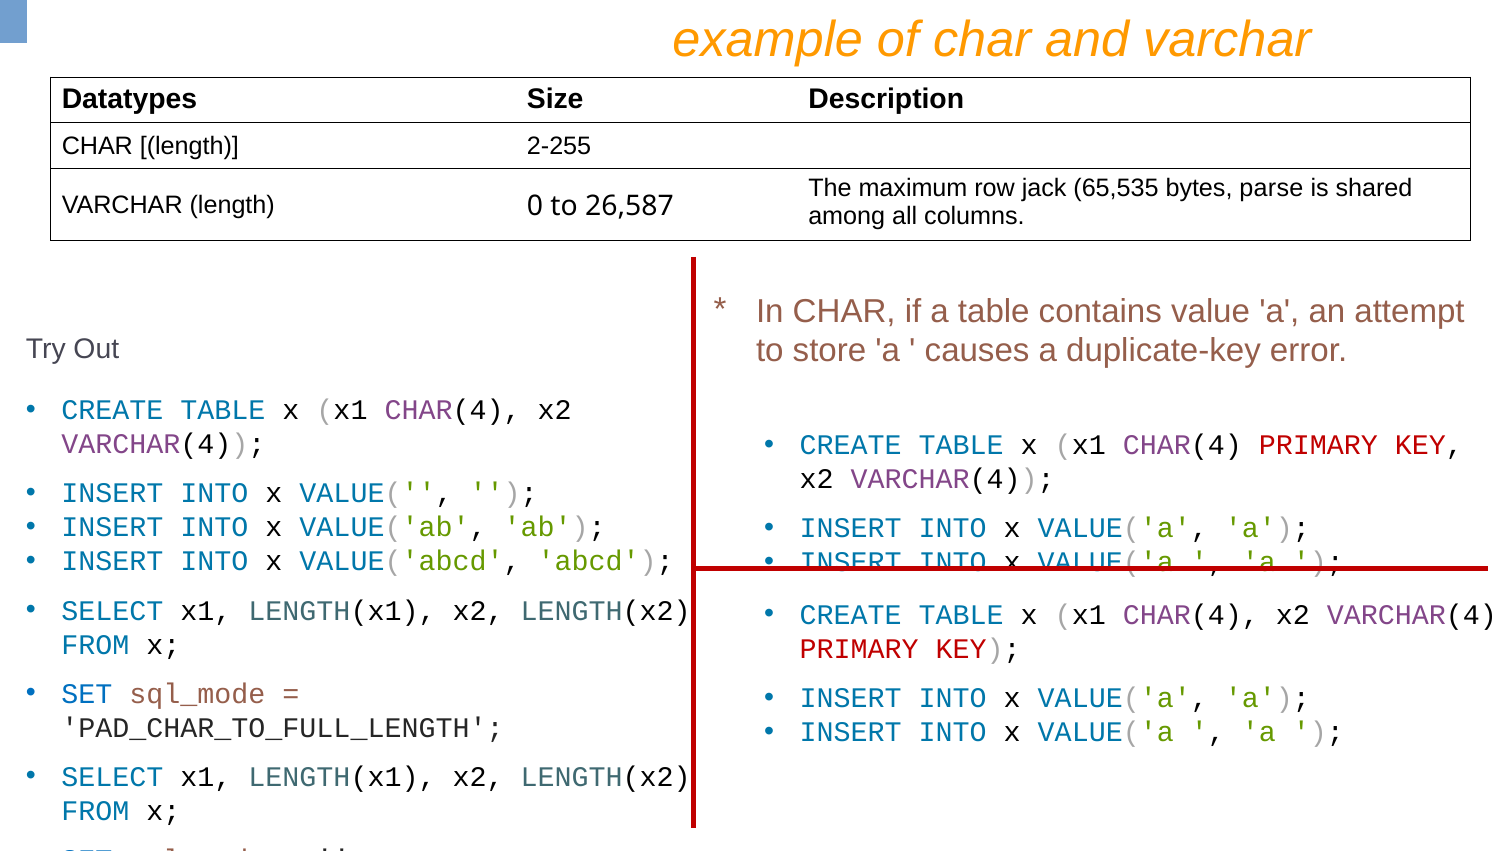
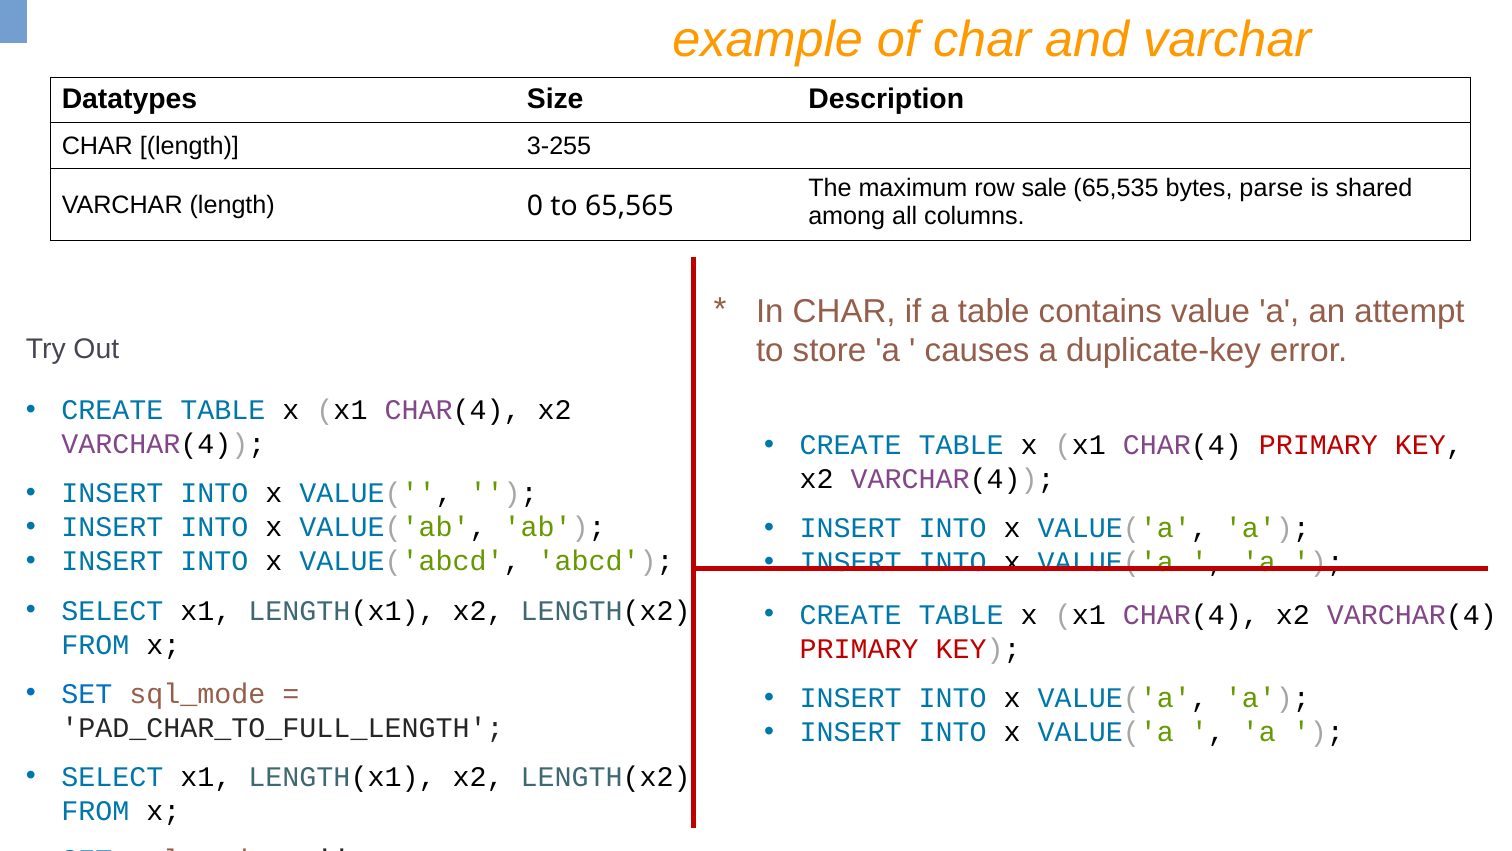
2-255: 2-255 -> 3-255
jack: jack -> sale
26,587: 26,587 -> 65,565
